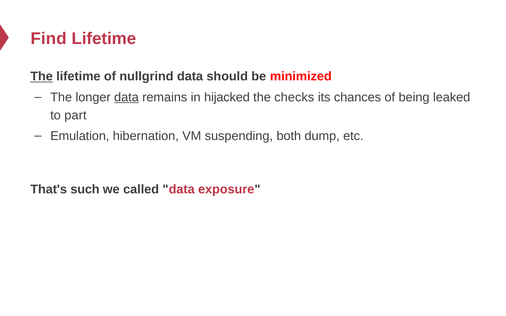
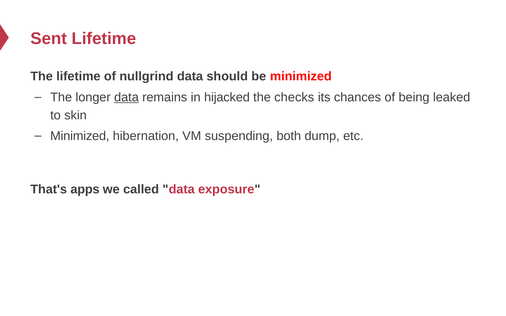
Find: Find -> Sent
The at (42, 77) underline: present -> none
part: part -> skin
Emulation at (80, 136): Emulation -> Minimized
such: such -> apps
